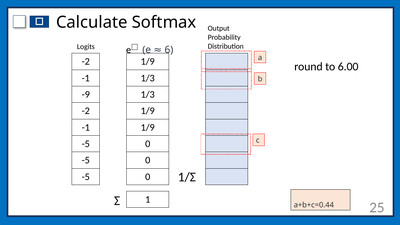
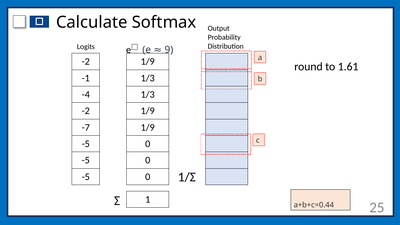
6: 6 -> 9
6.00: 6.00 -> 1.61
-9: -9 -> -4
-1 at (86, 127): -1 -> -7
